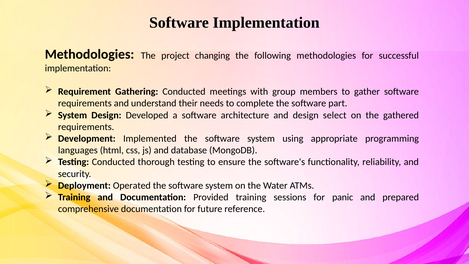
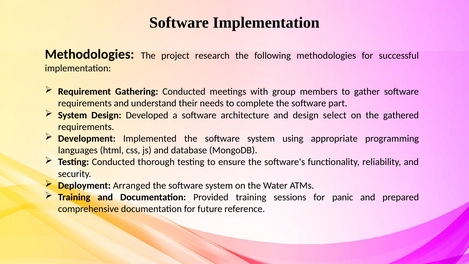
changing: changing -> research
Operated: Operated -> Arranged
